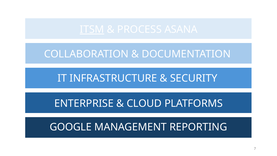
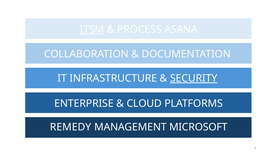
SECURITY underline: none -> present
GOOGLE: GOOGLE -> REMEDY
REPORTING: REPORTING -> MICROSOFT
